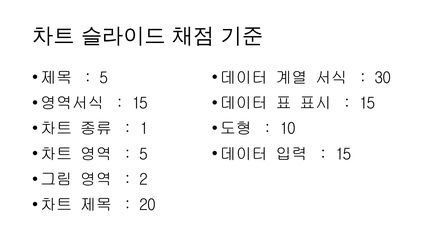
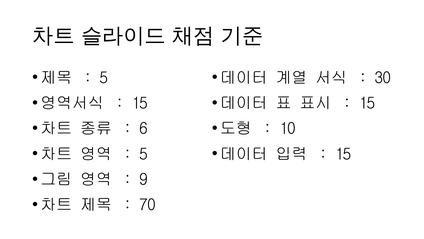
1: 1 -> 6
2: 2 -> 9
20: 20 -> 70
